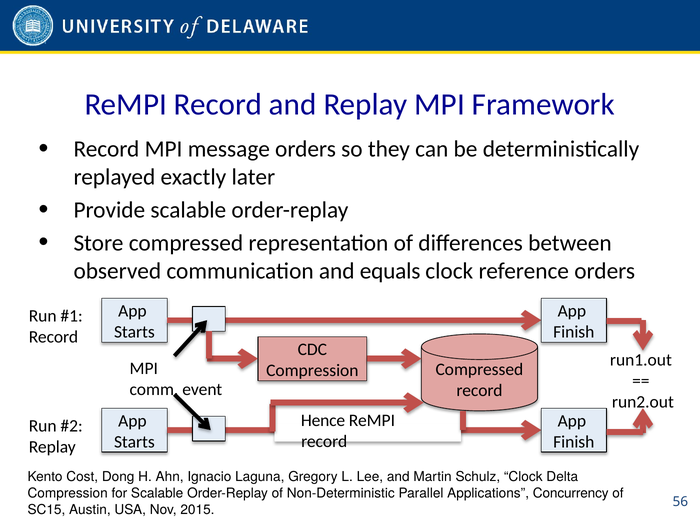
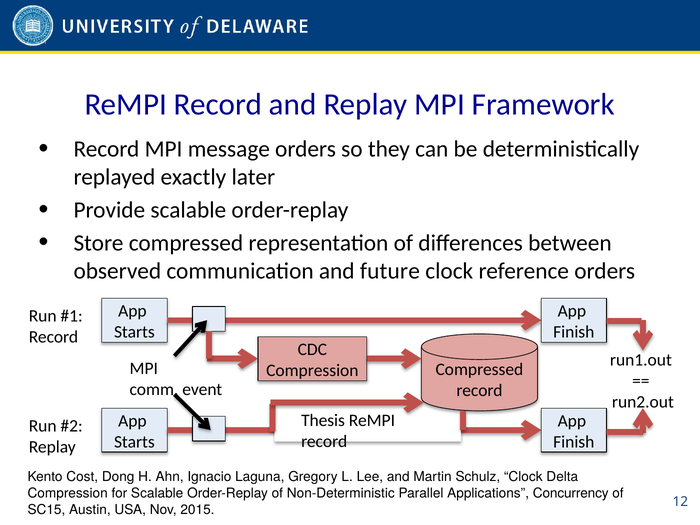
equals: equals -> future
Hence: Hence -> Thesis
56: 56 -> 12
